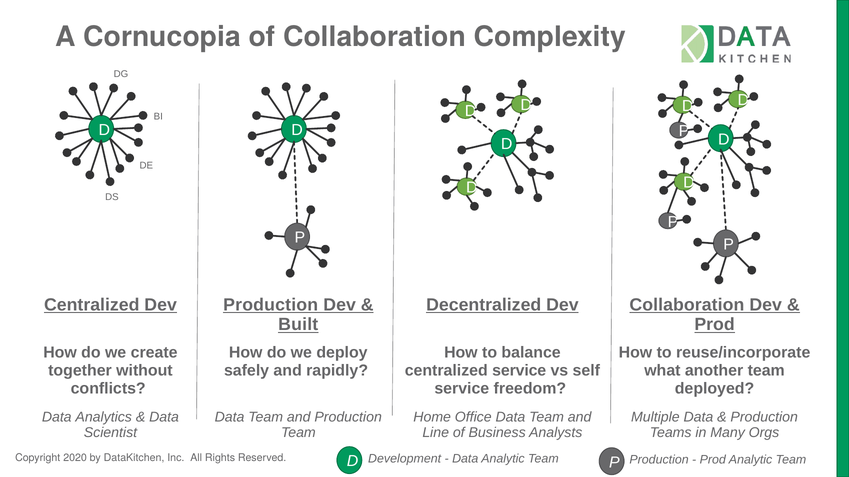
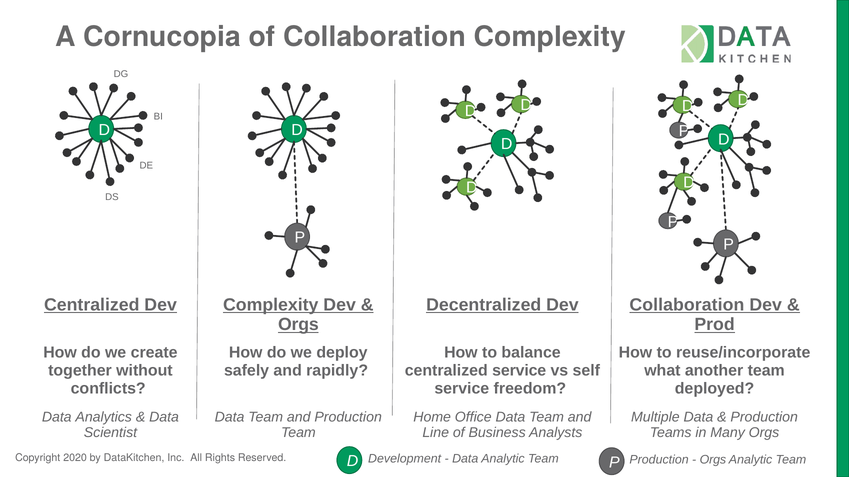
Dev Production: Production -> Complexity
Built at (298, 325): Built -> Orgs
Prod at (713, 460): Prod -> Orgs
